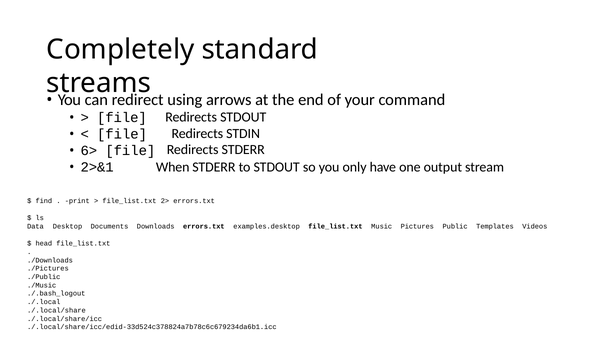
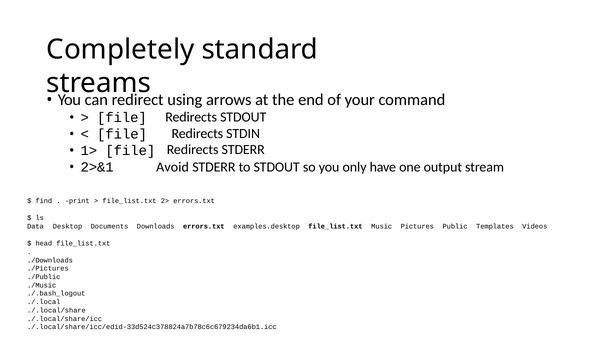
6>: 6> -> 1>
When: When -> Avoid
